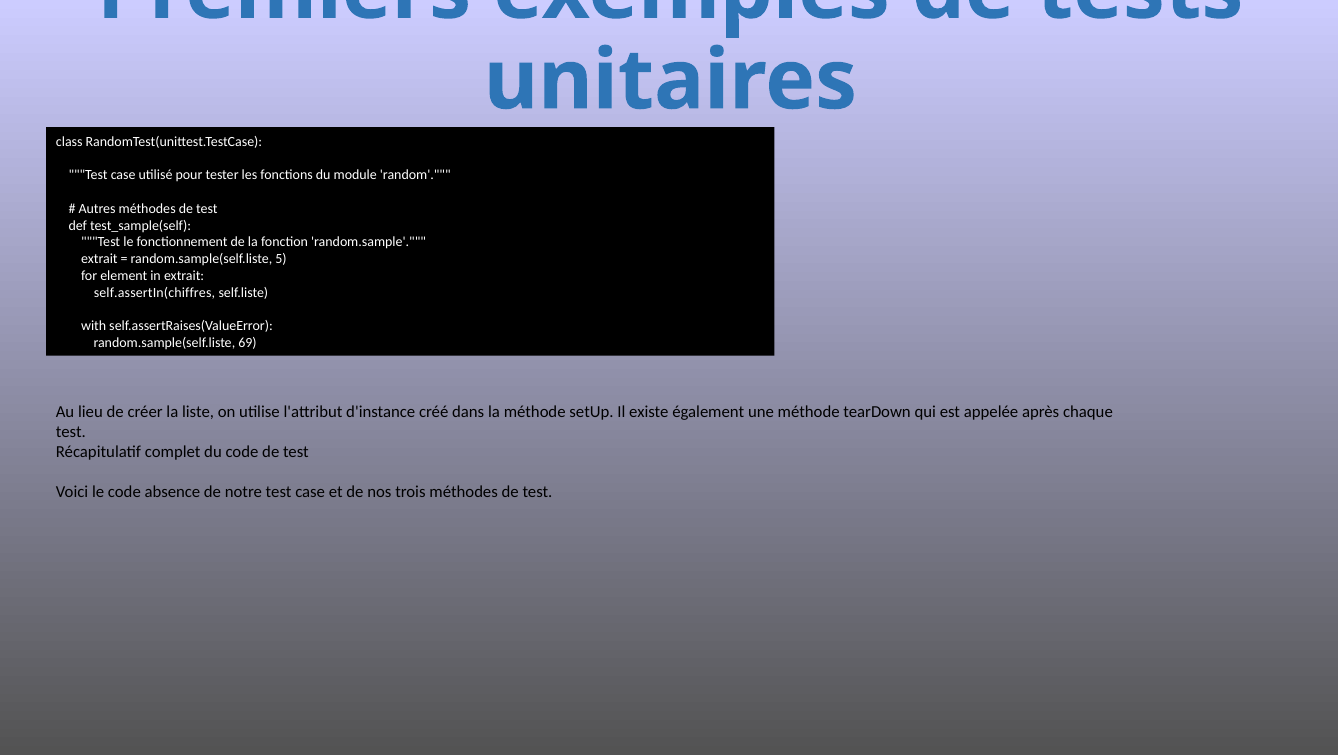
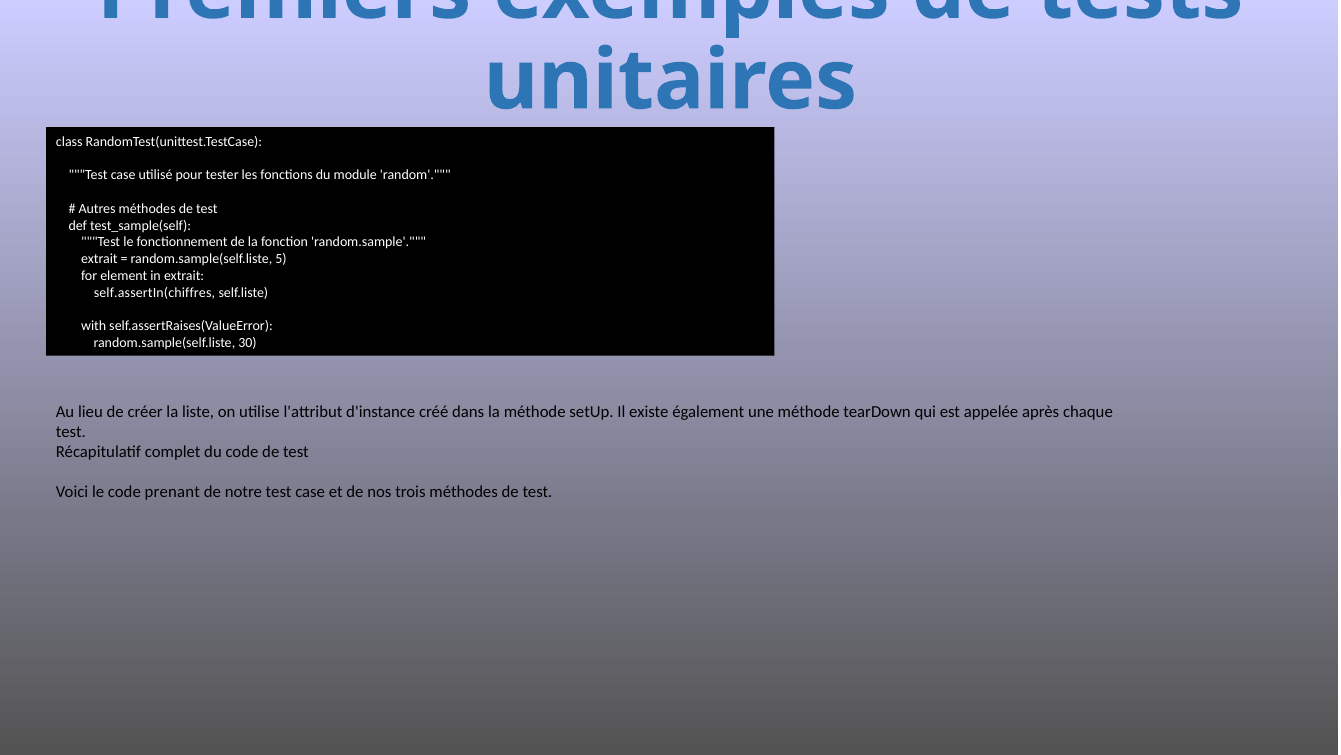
69: 69 -> 30
absence: absence -> prenant
